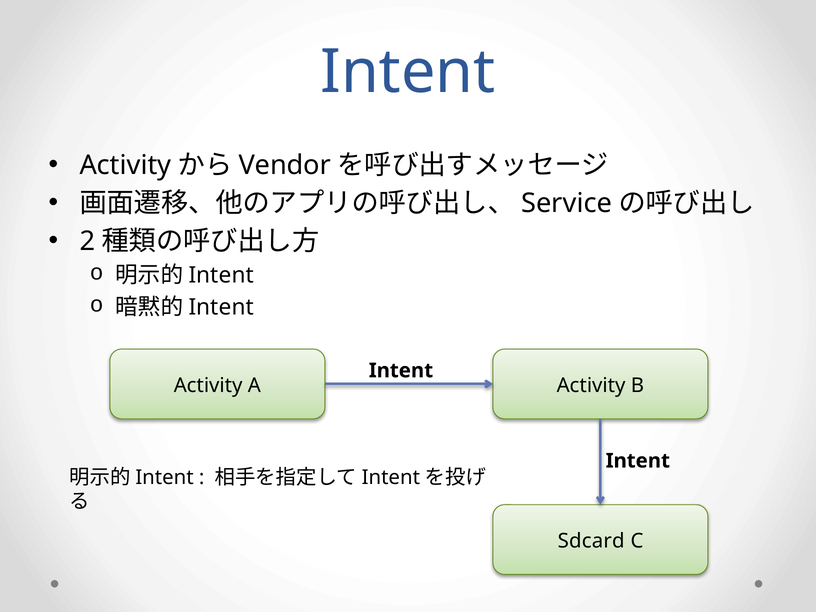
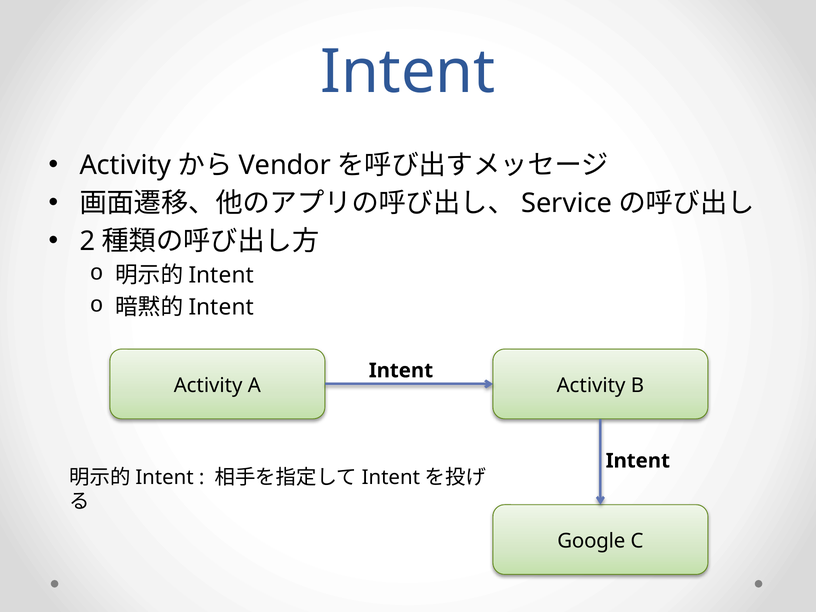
Sdcard: Sdcard -> Google
